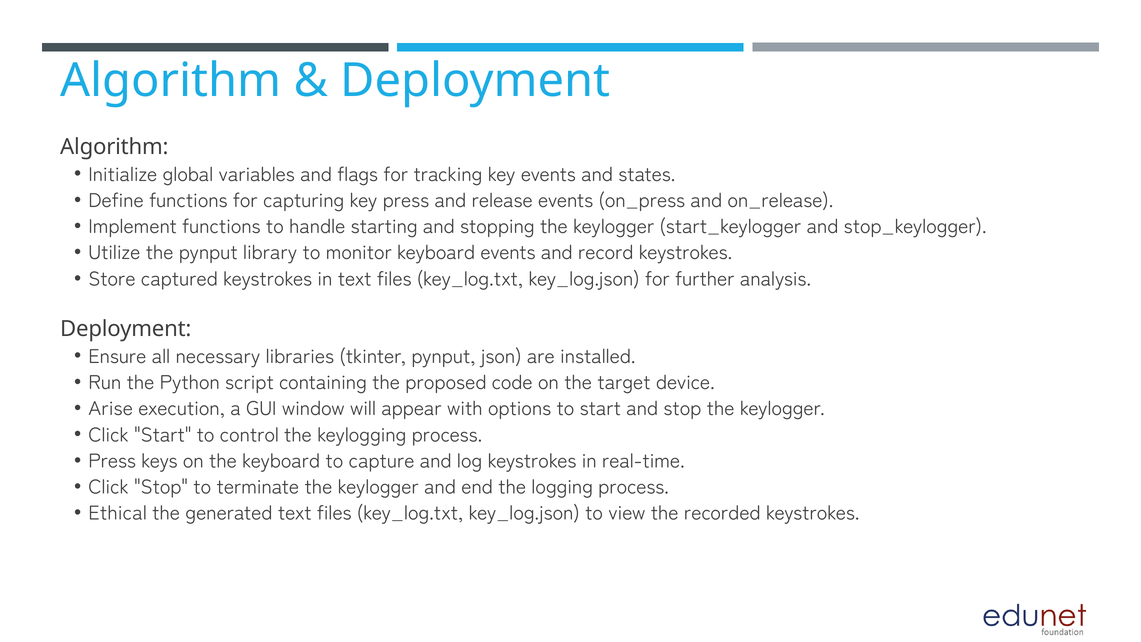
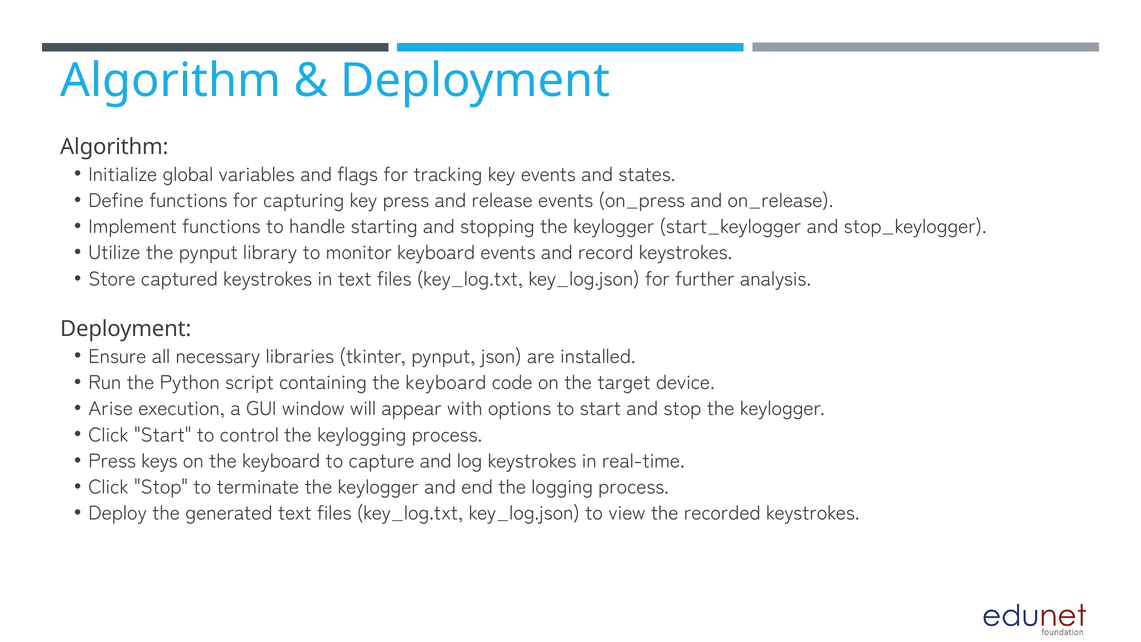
containing the proposed: proposed -> keyboard
Ethical: Ethical -> Deploy
